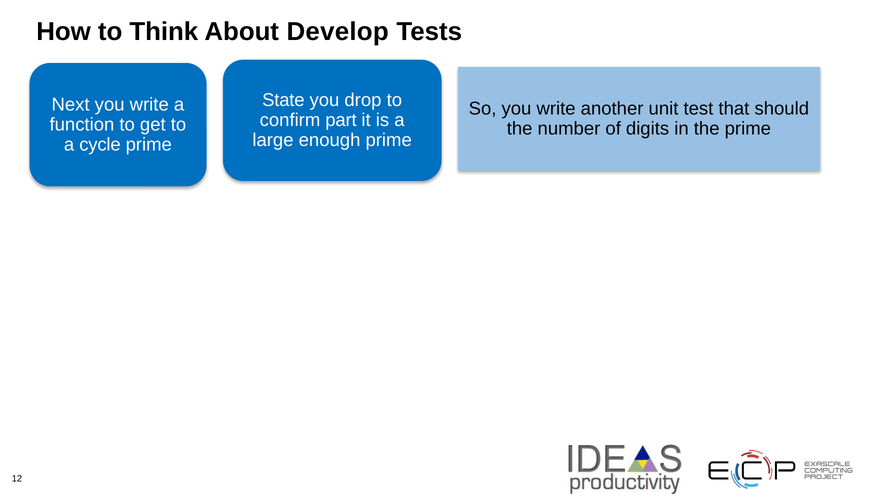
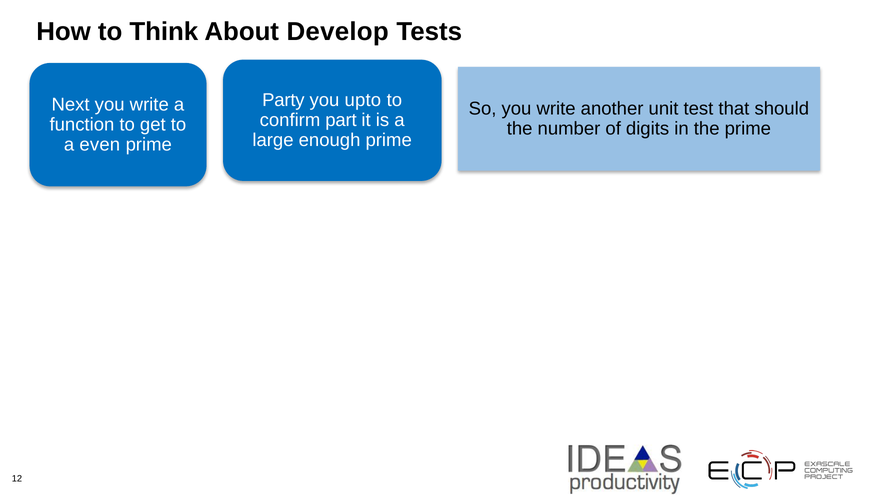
State: State -> Party
drop: drop -> upto
cycle: cycle -> even
